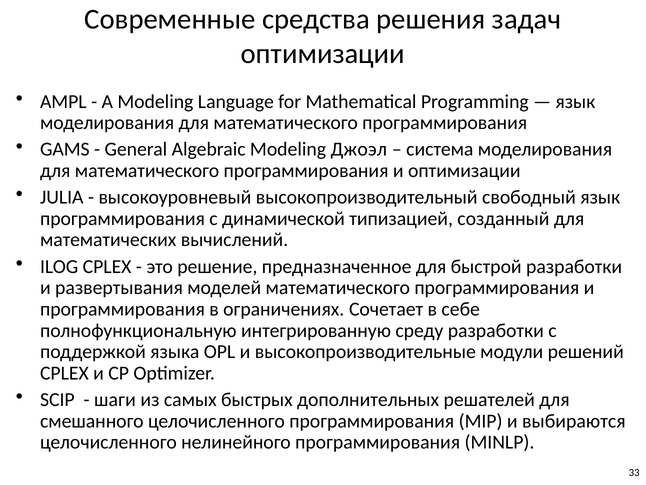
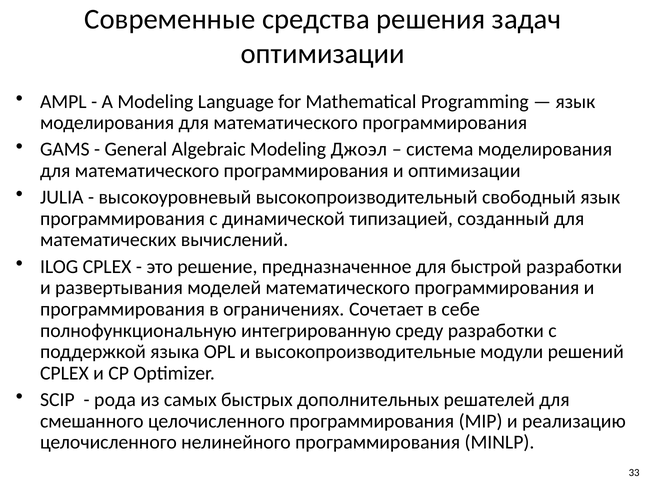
шаги: шаги -> рода
выбираются: выбираются -> реализацию
